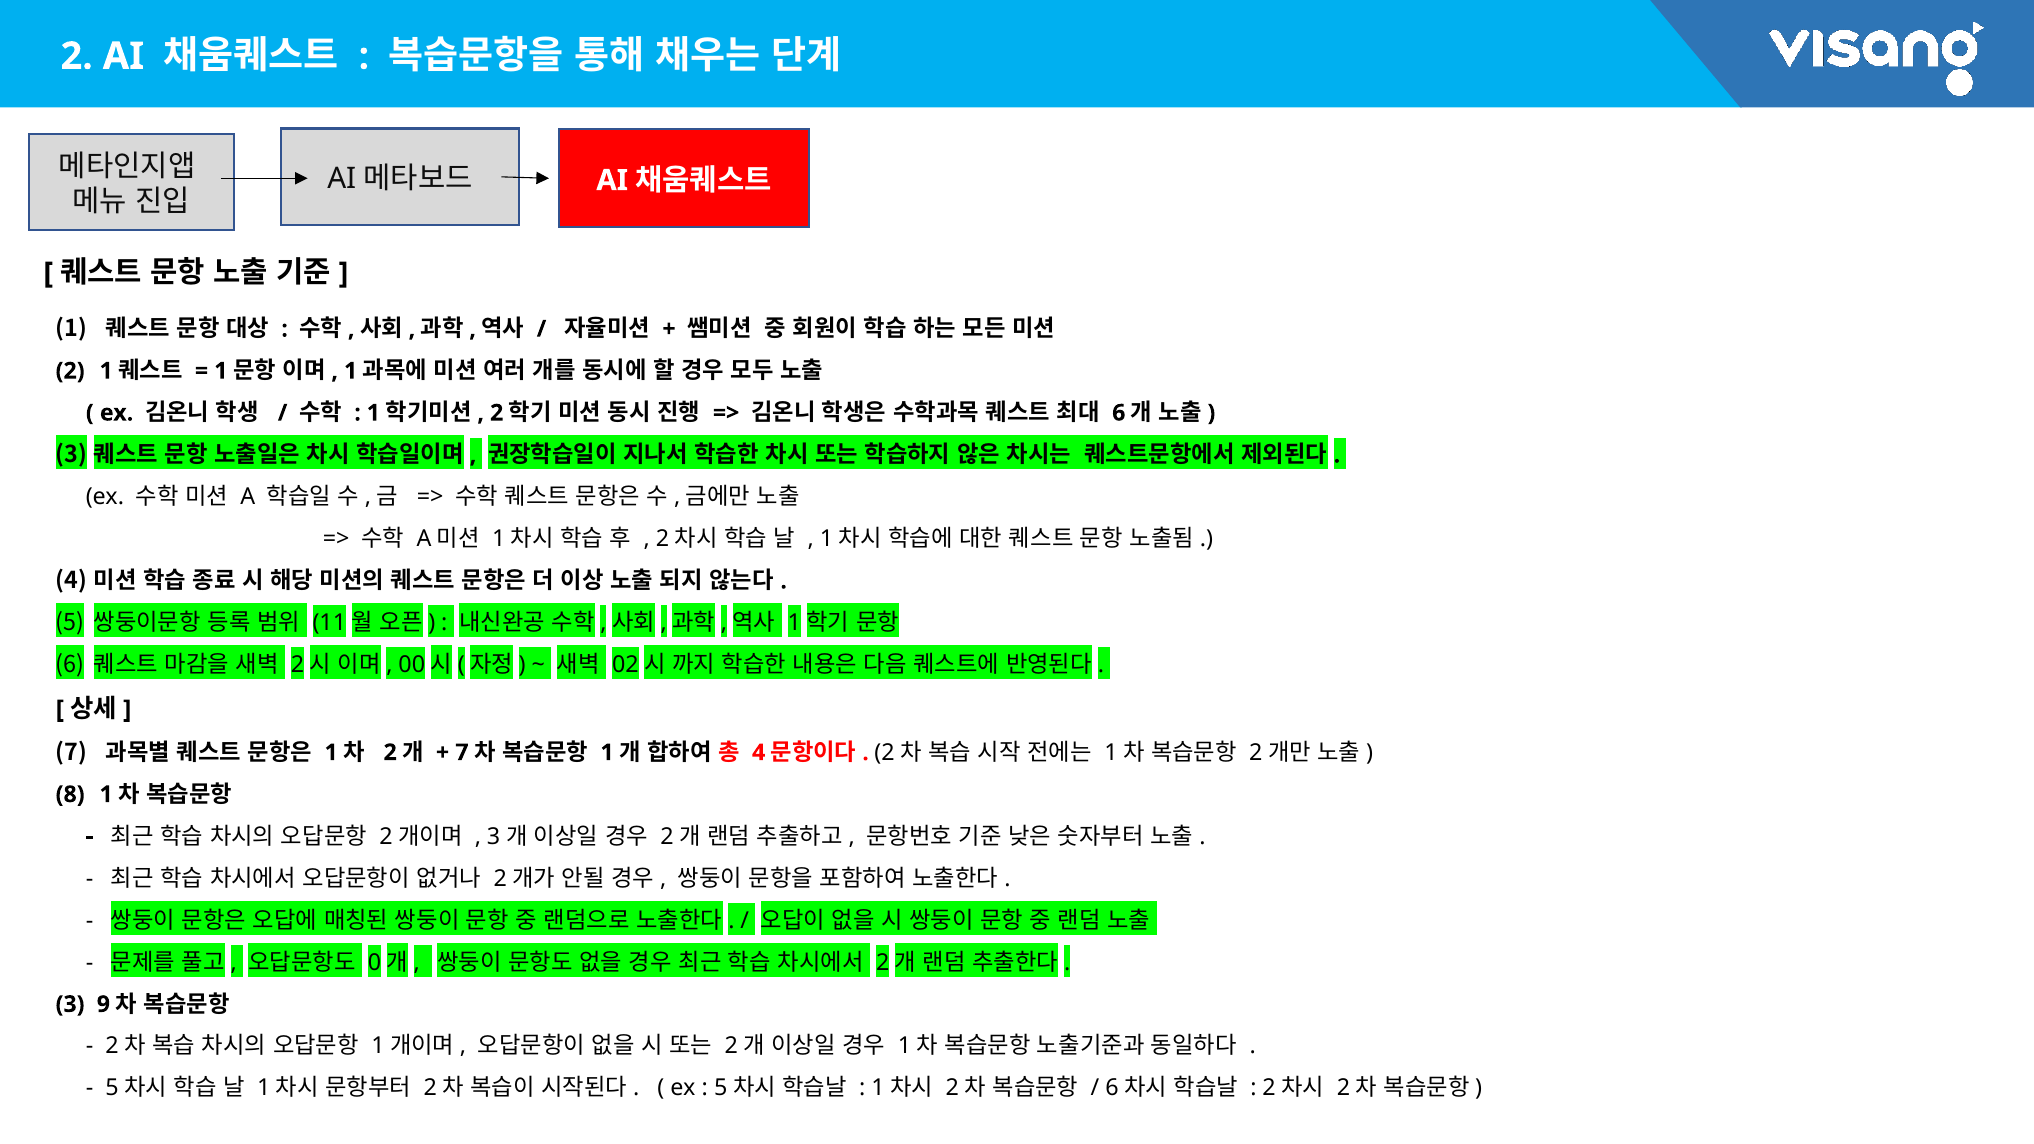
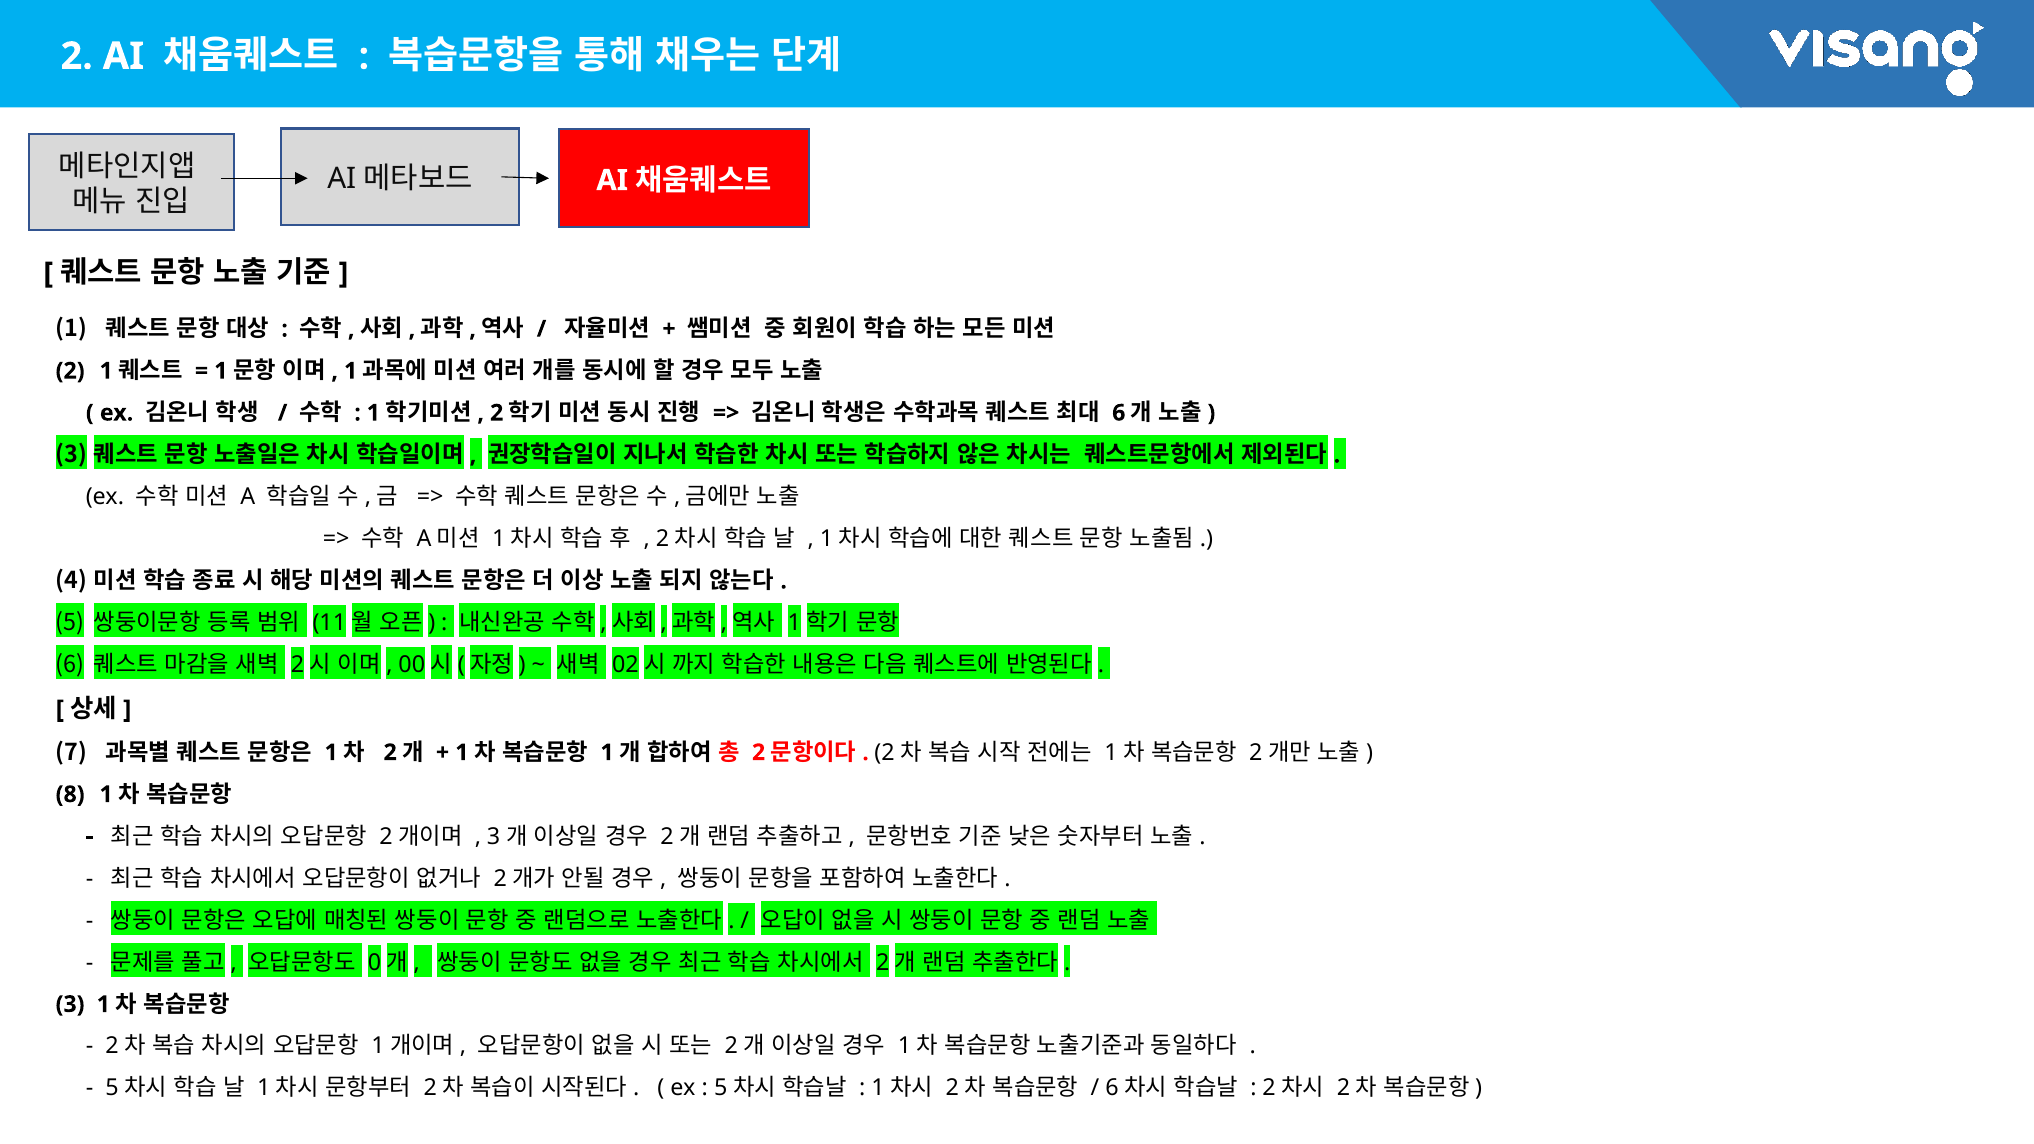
7 at (462, 753): 7 -> 1
4 at (759, 753): 4 -> 2
3 9: 9 -> 1
